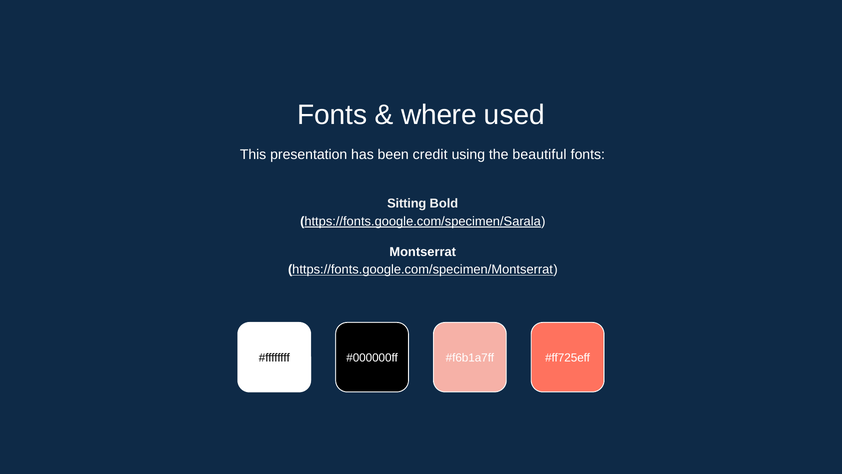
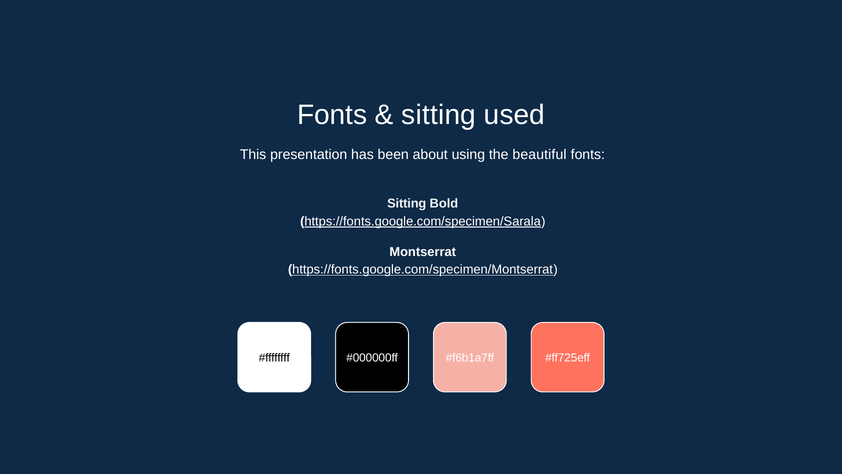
where at (439, 115): where -> sitting
credit: credit -> about
